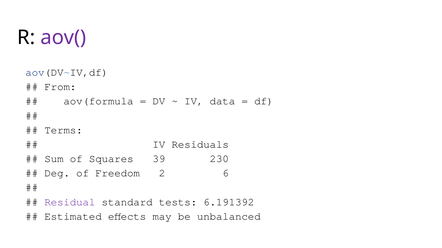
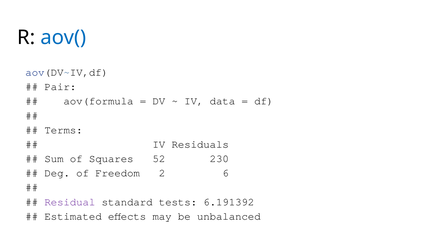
aov( colour: purple -> blue
From: From -> Pair
39: 39 -> 52
